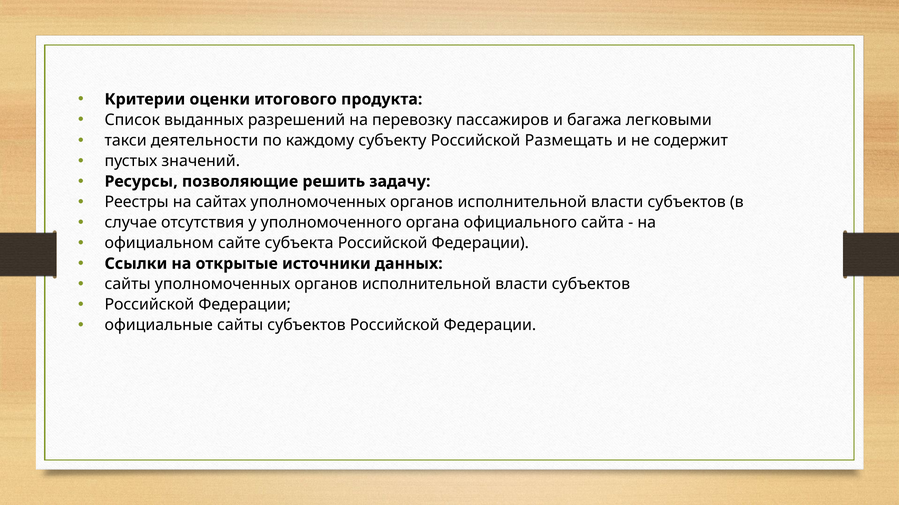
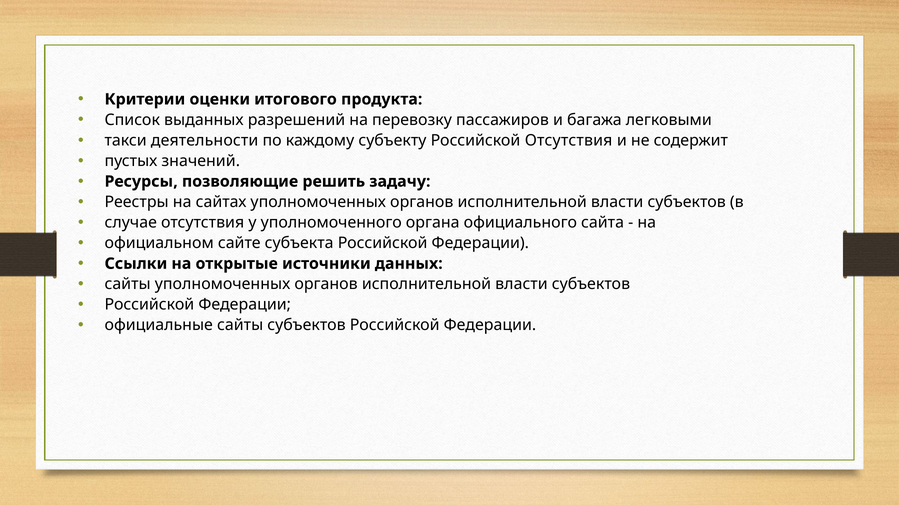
Российской Размещать: Размещать -> Отсутствия
